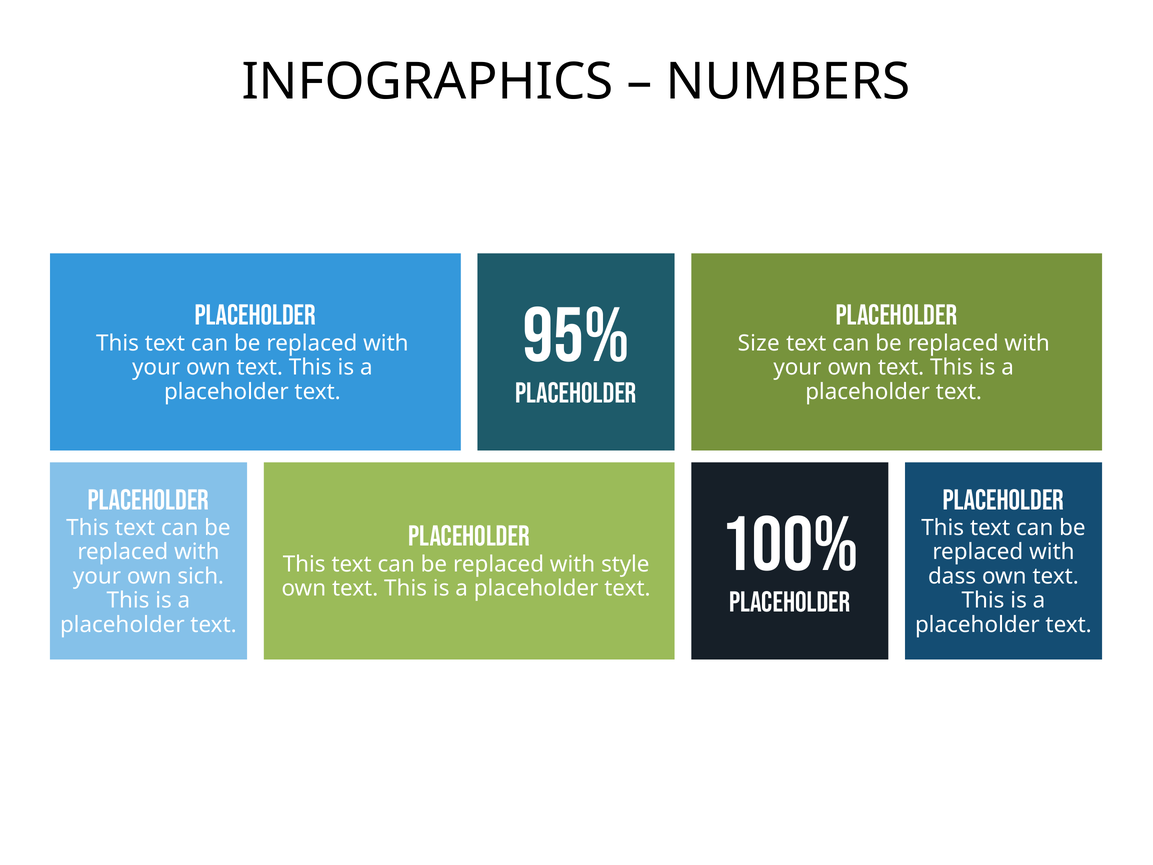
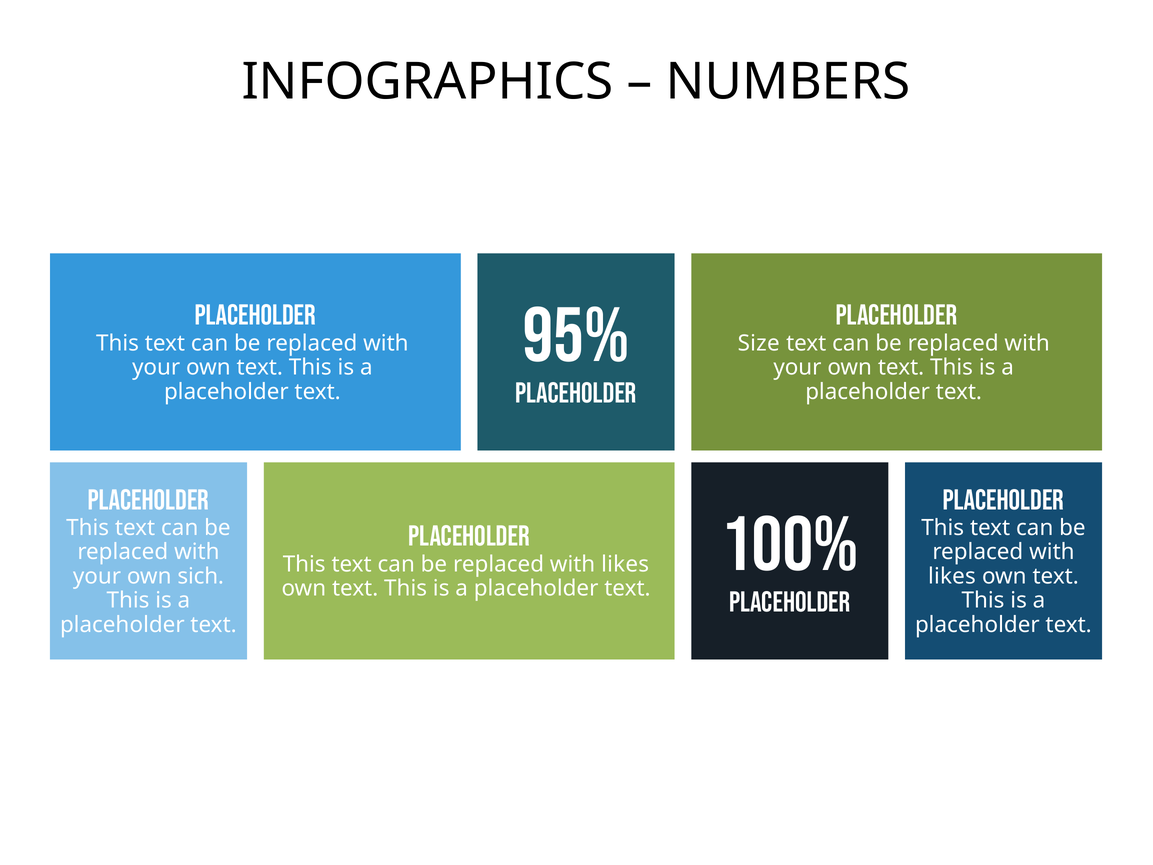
style at (625, 564): style -> likes
dass at (952, 576): dass -> likes
